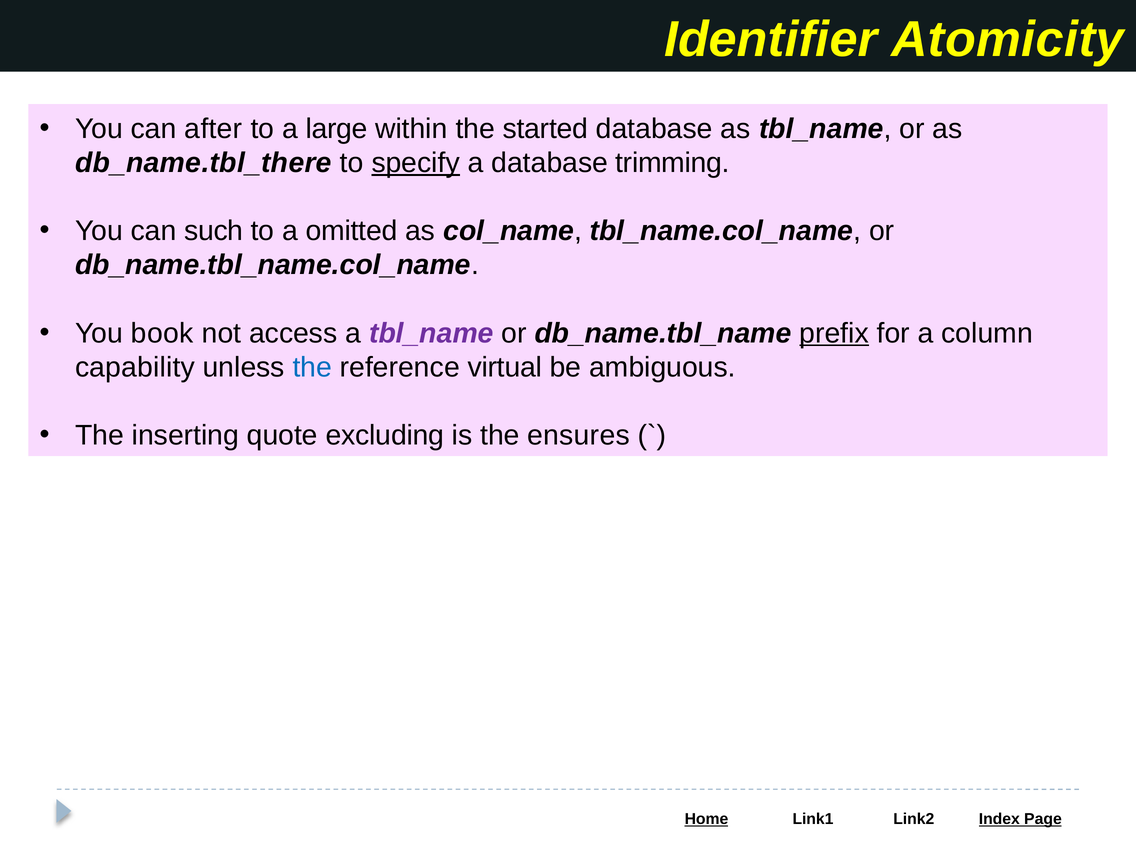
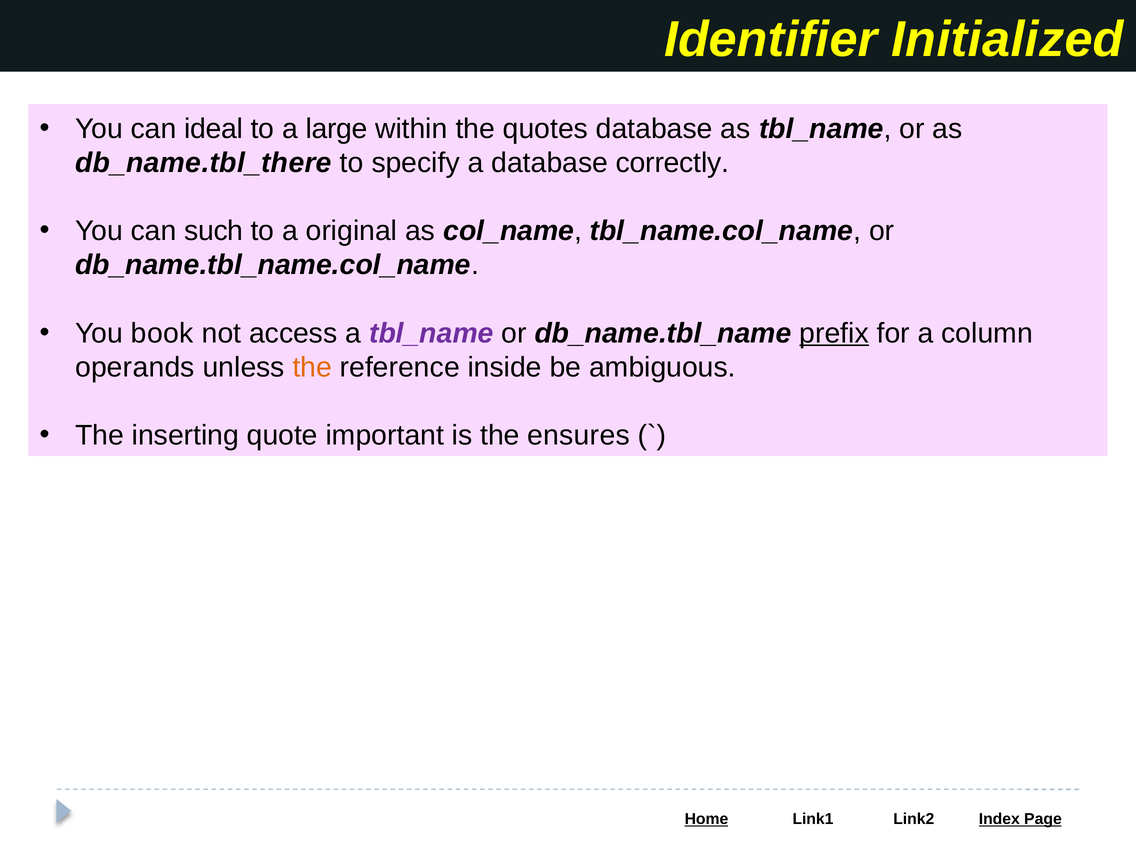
Atomicity: Atomicity -> Initialized
after: after -> ideal
started: started -> quotes
specify underline: present -> none
trimming: trimming -> correctly
omitted: omitted -> original
capability: capability -> operands
the at (312, 367) colour: blue -> orange
virtual: virtual -> inside
excluding: excluding -> important
